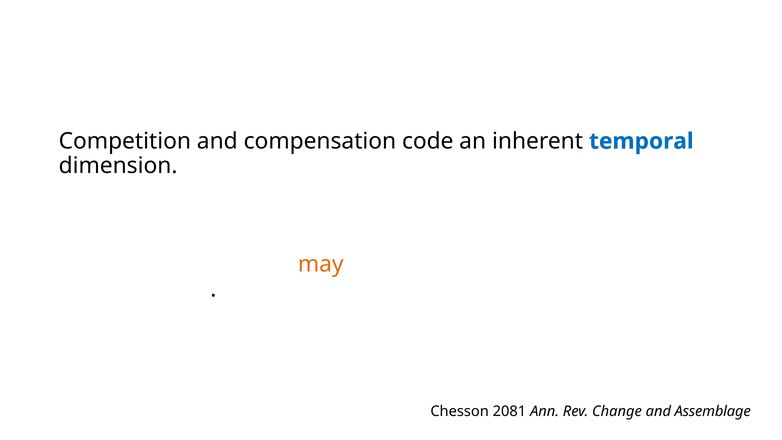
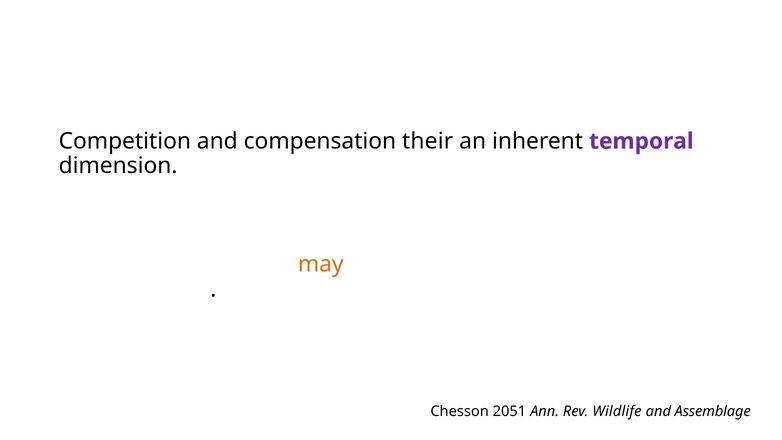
code: code -> their
temporal colour: blue -> purple
2081: 2081 -> 2051
Change: Change -> Wildlife
